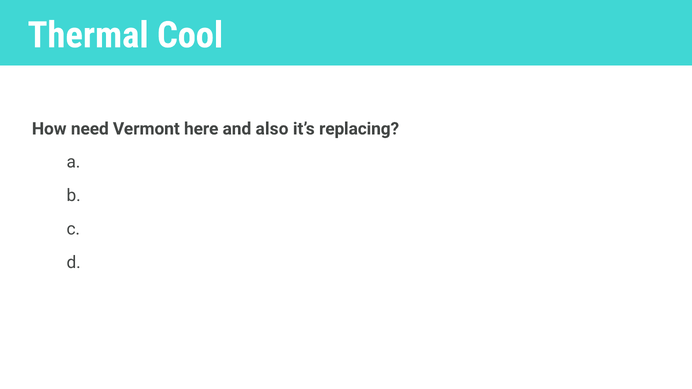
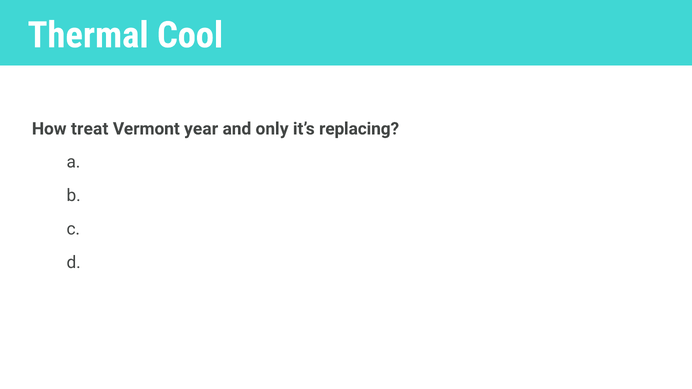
need: need -> treat
here: here -> year
also: also -> only
